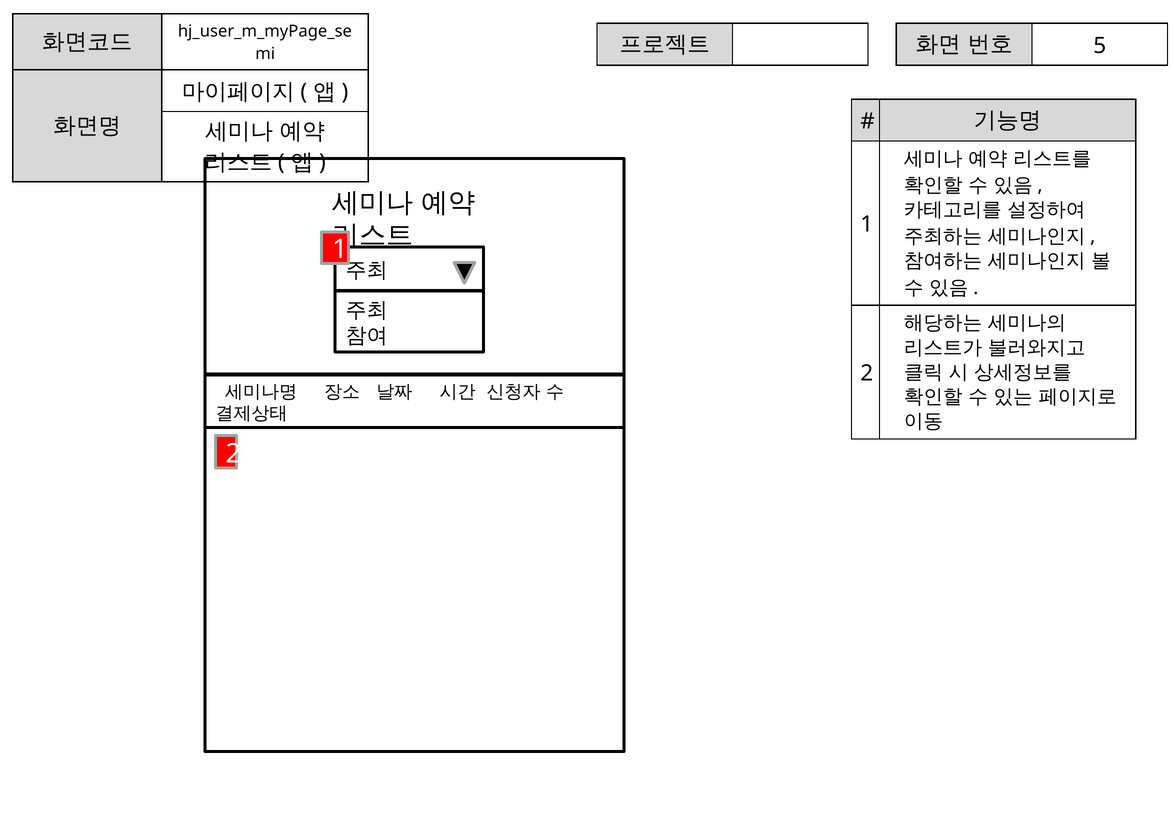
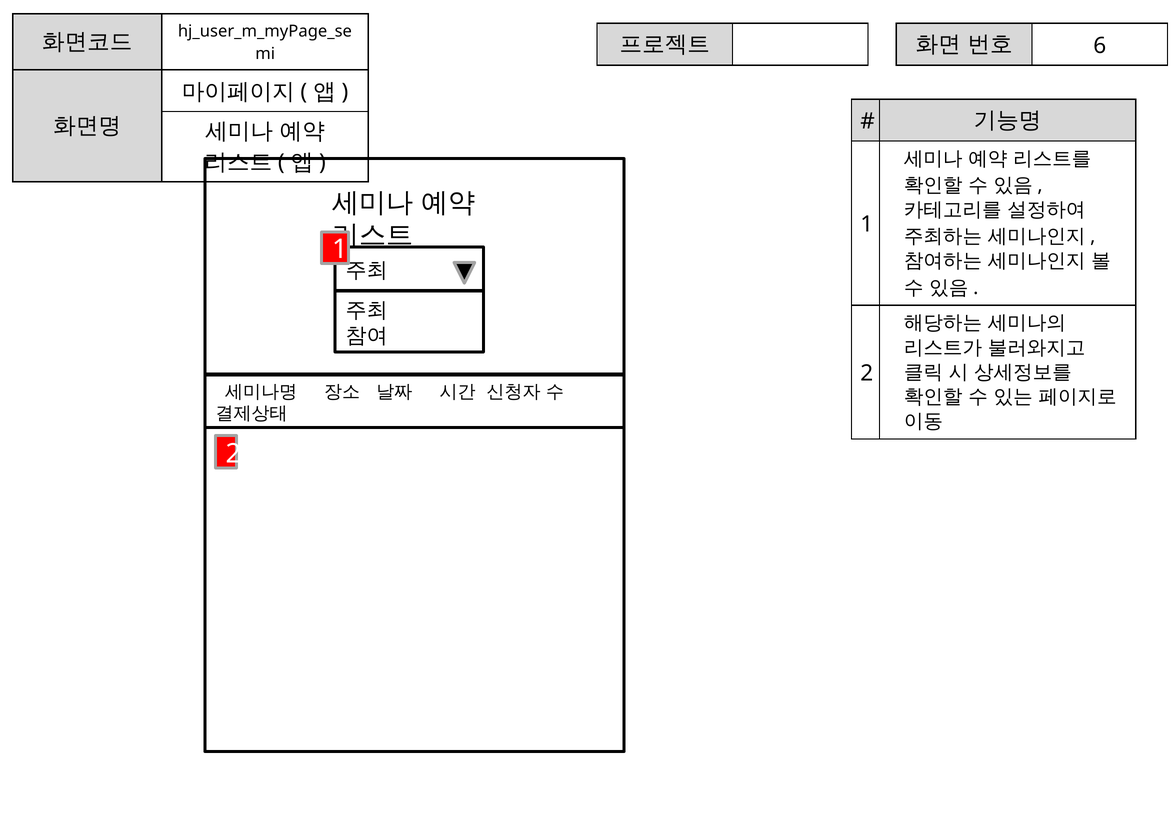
5: 5 -> 6
